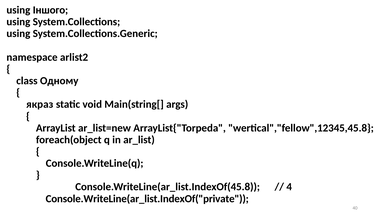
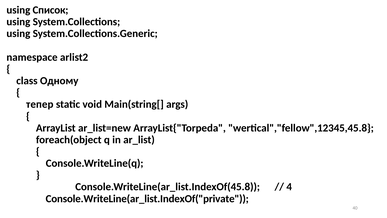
Іншого: Іншого -> Список
якраз: якраз -> тепер
